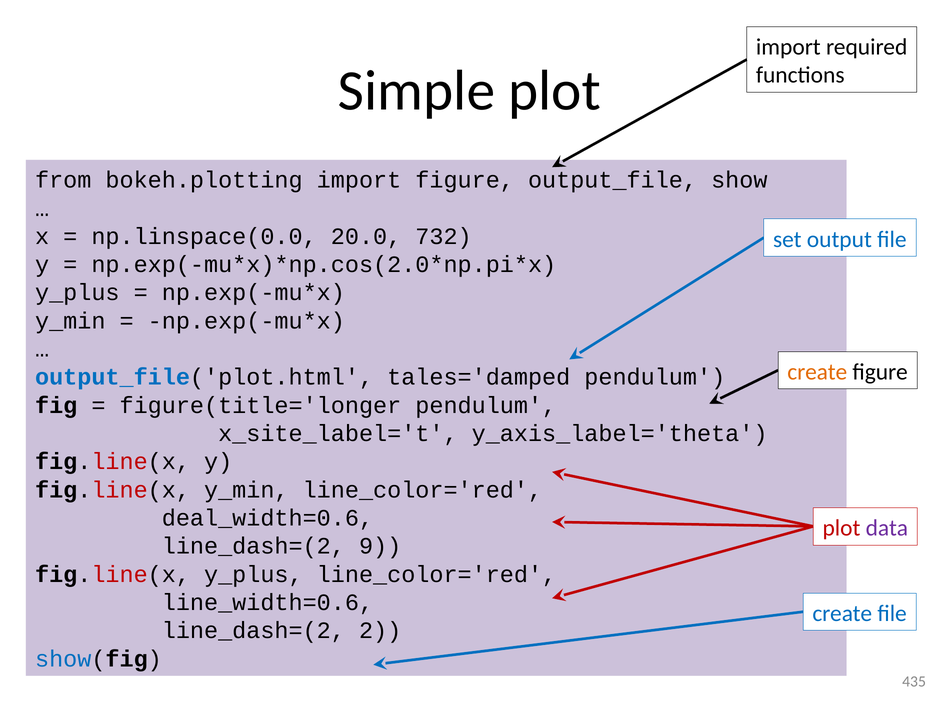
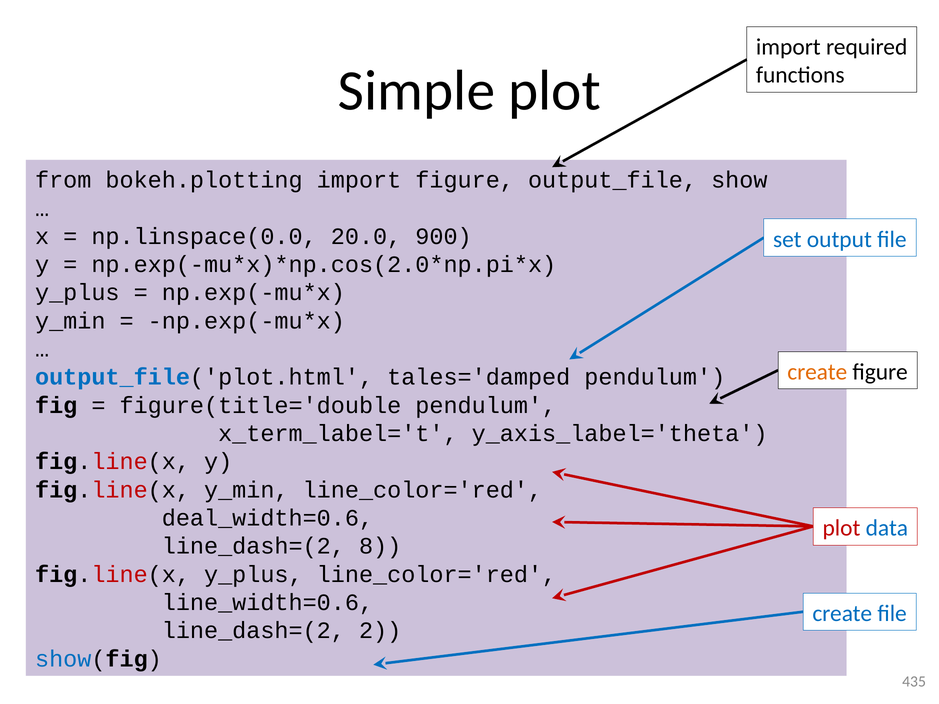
732: 732 -> 900
figure(title='longer: figure(title='longer -> figure(title='double
x_site_label='t: x_site_label='t -> x_term_label='t
data colour: purple -> blue
9: 9 -> 8
